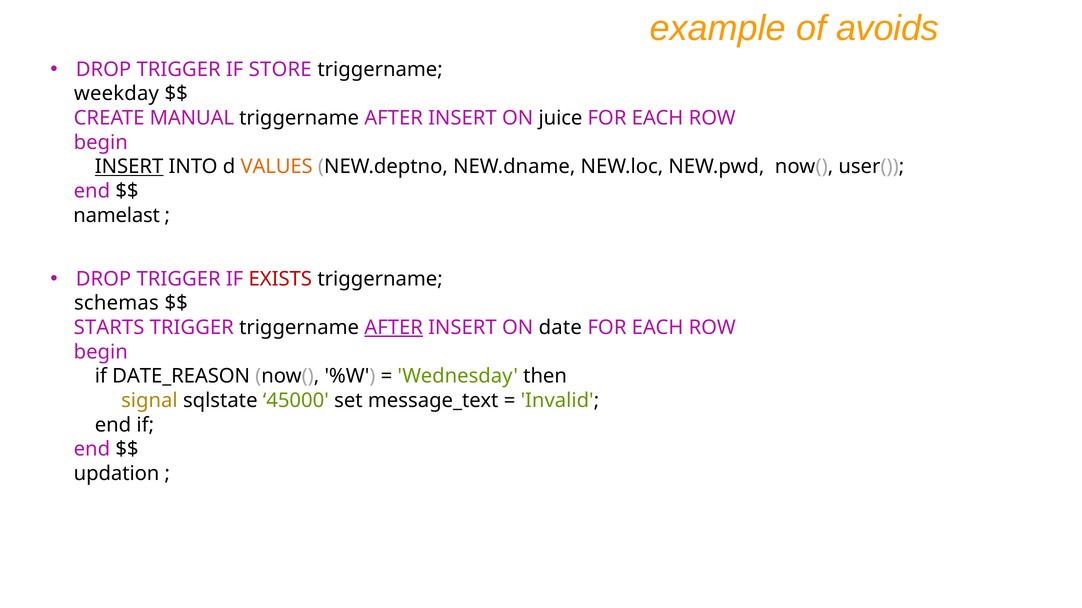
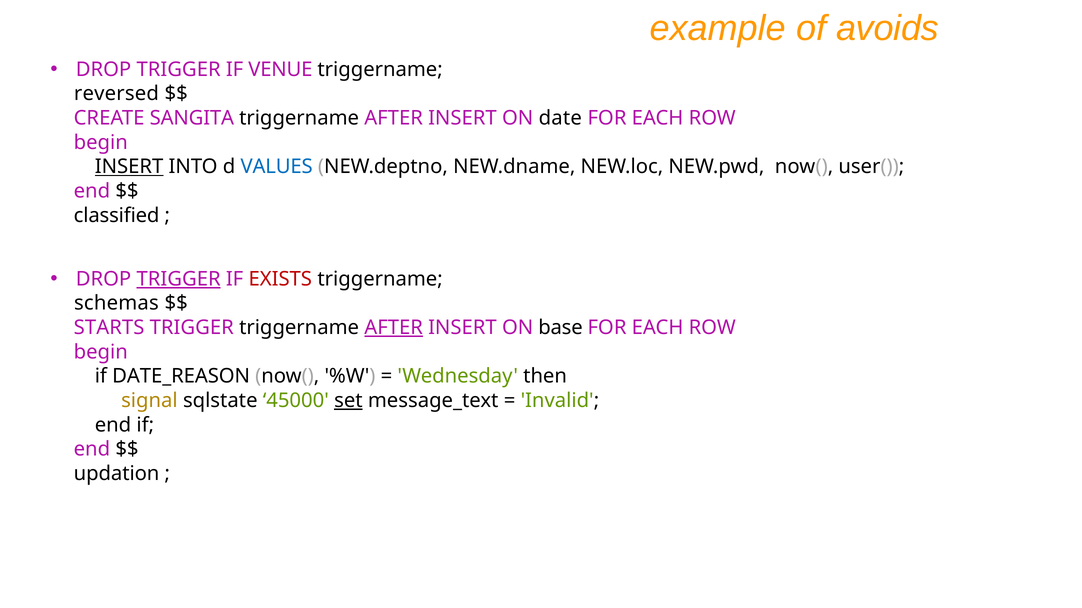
STORE: STORE -> VENUE
weekday: weekday -> reversed
MANUAL: MANUAL -> SANGITA
juice: juice -> date
VALUES colour: orange -> blue
namelast: namelast -> classified
TRIGGER at (179, 279) underline: none -> present
date: date -> base
set underline: none -> present
